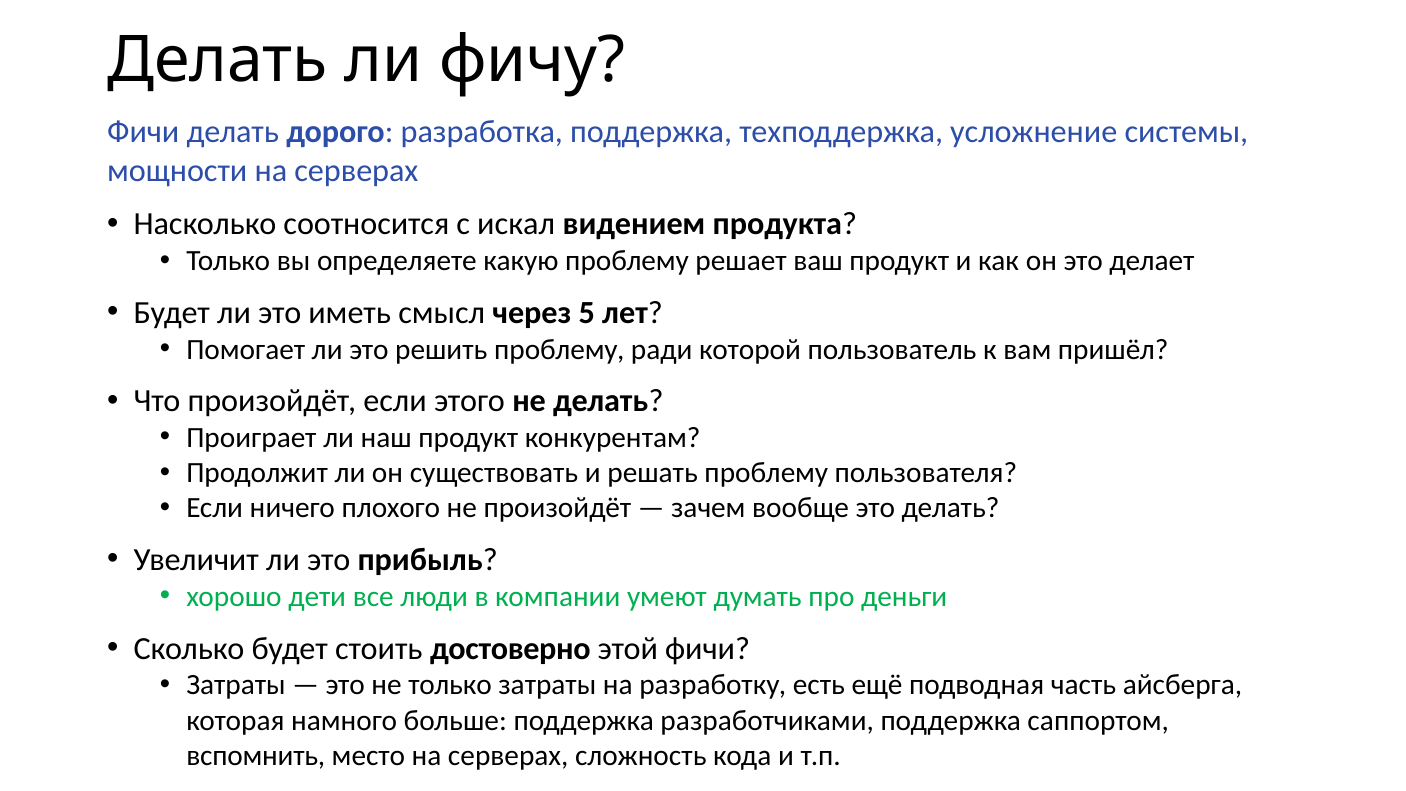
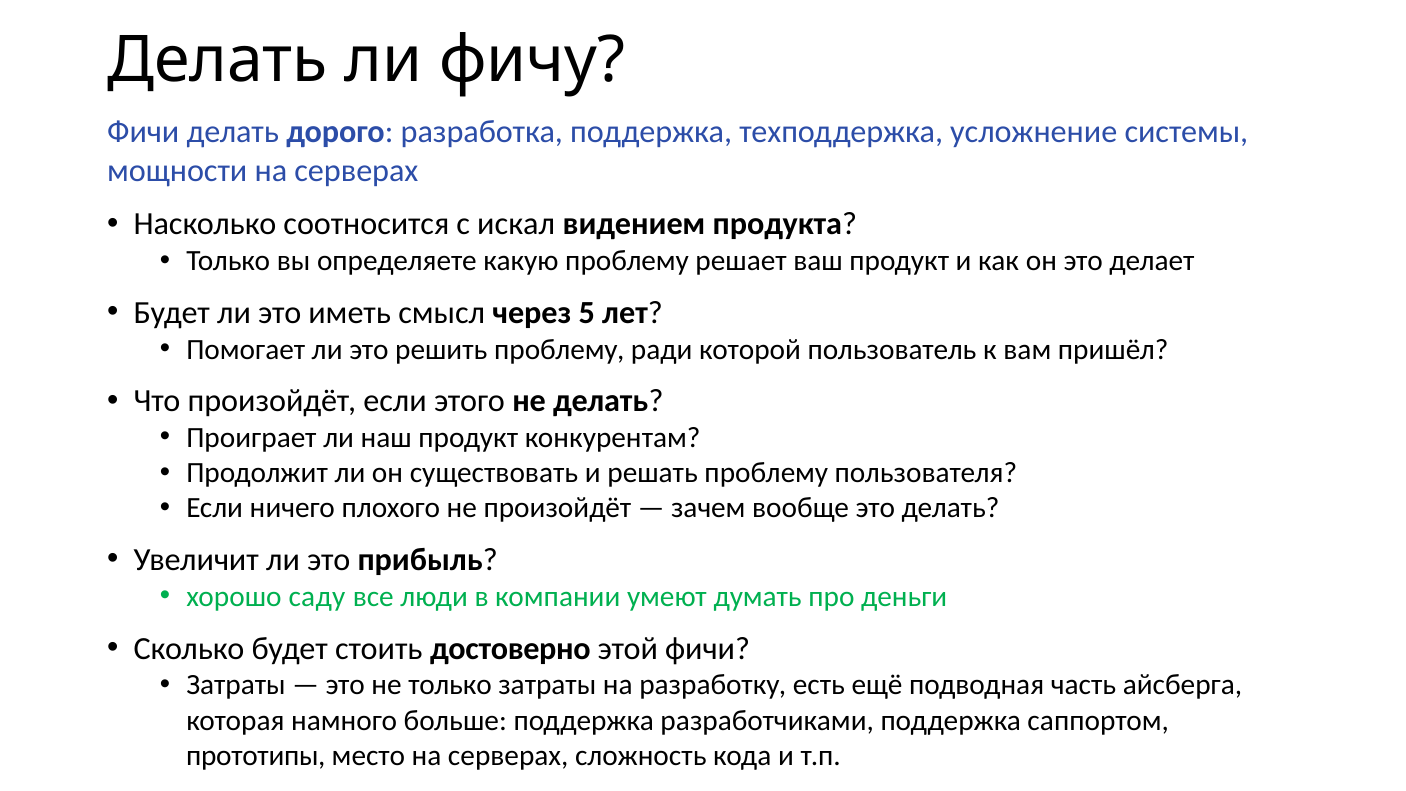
дети: дети -> саду
вспомнить: вспомнить -> прототипы
